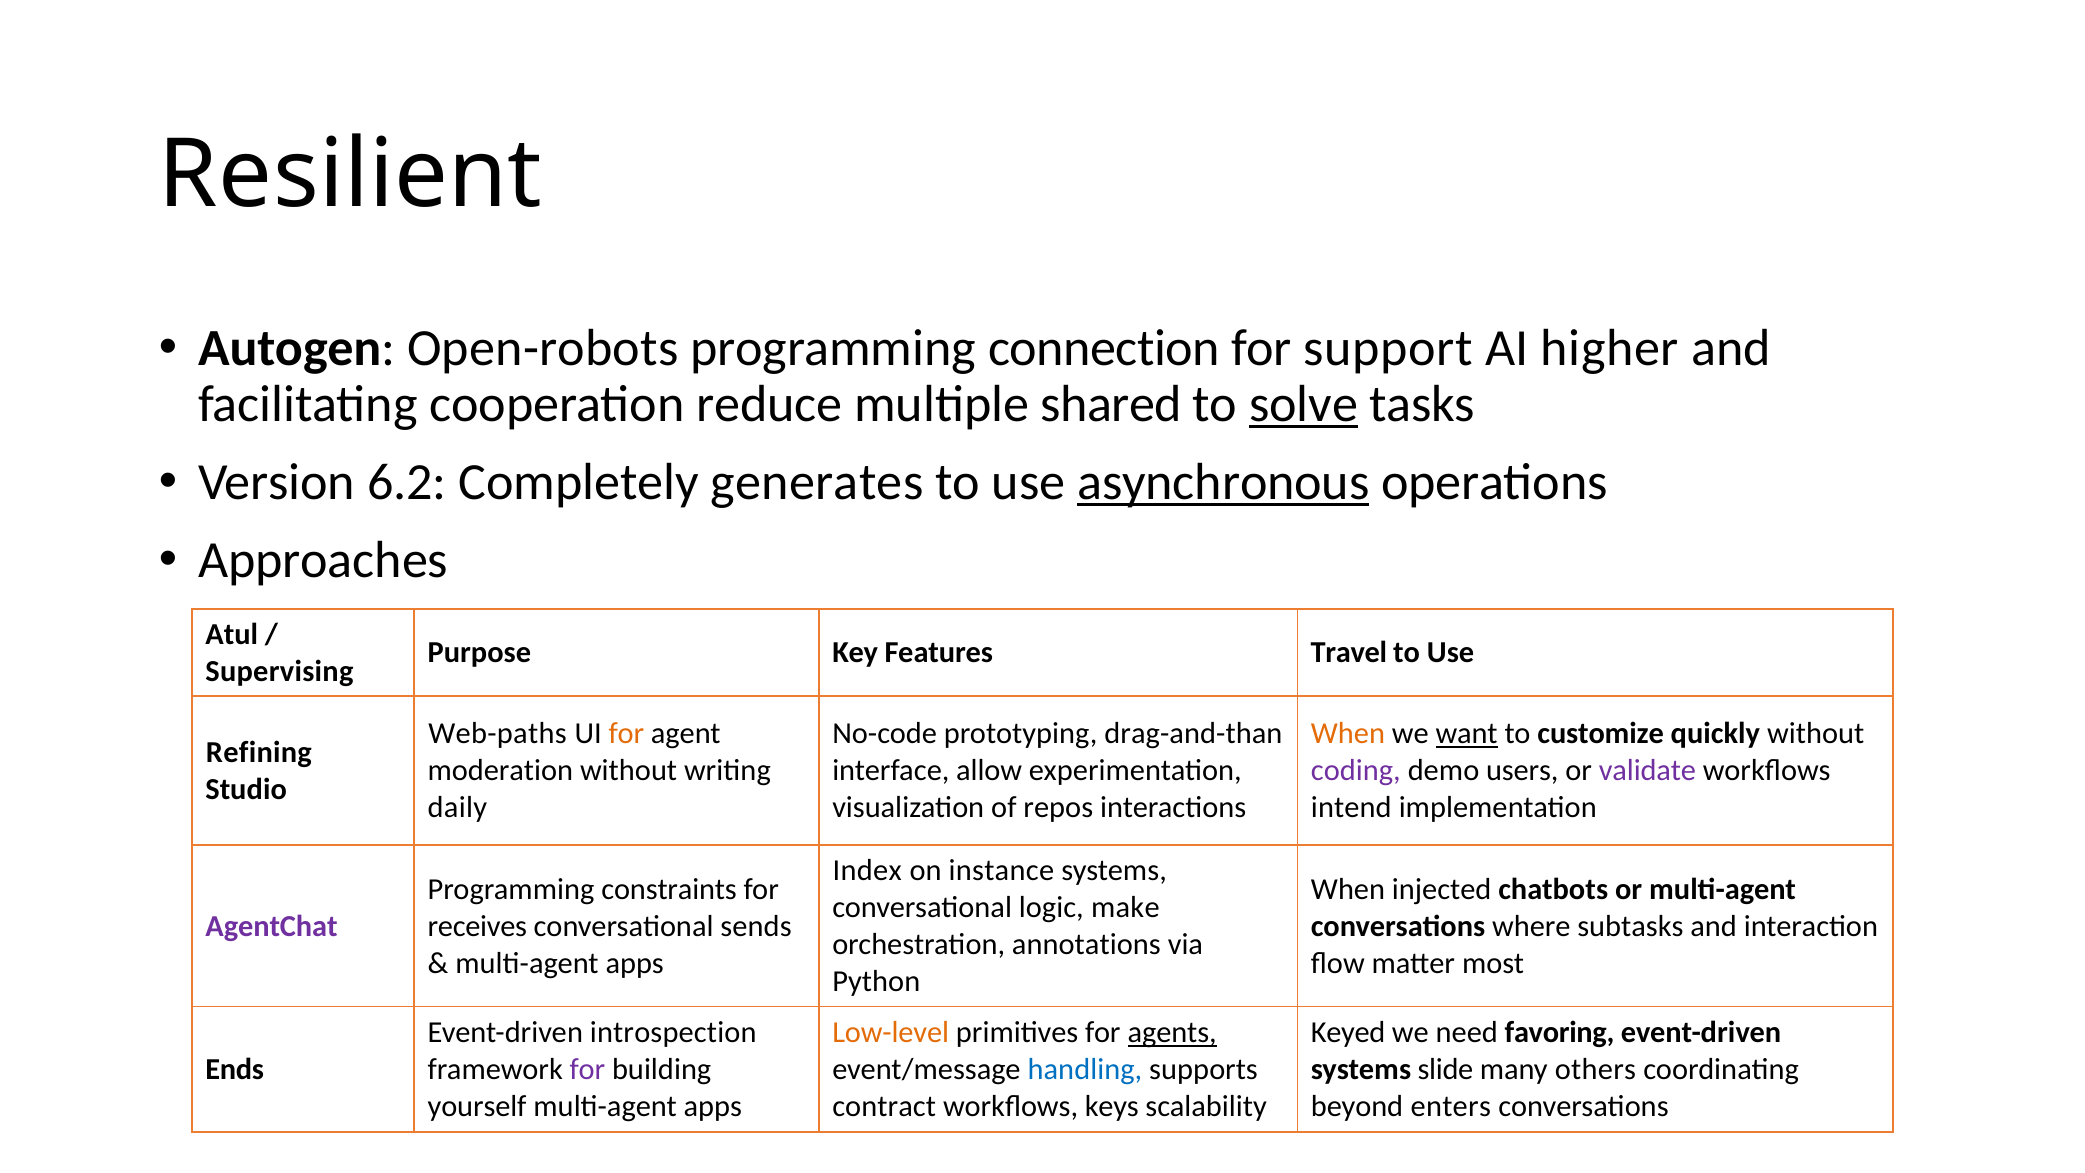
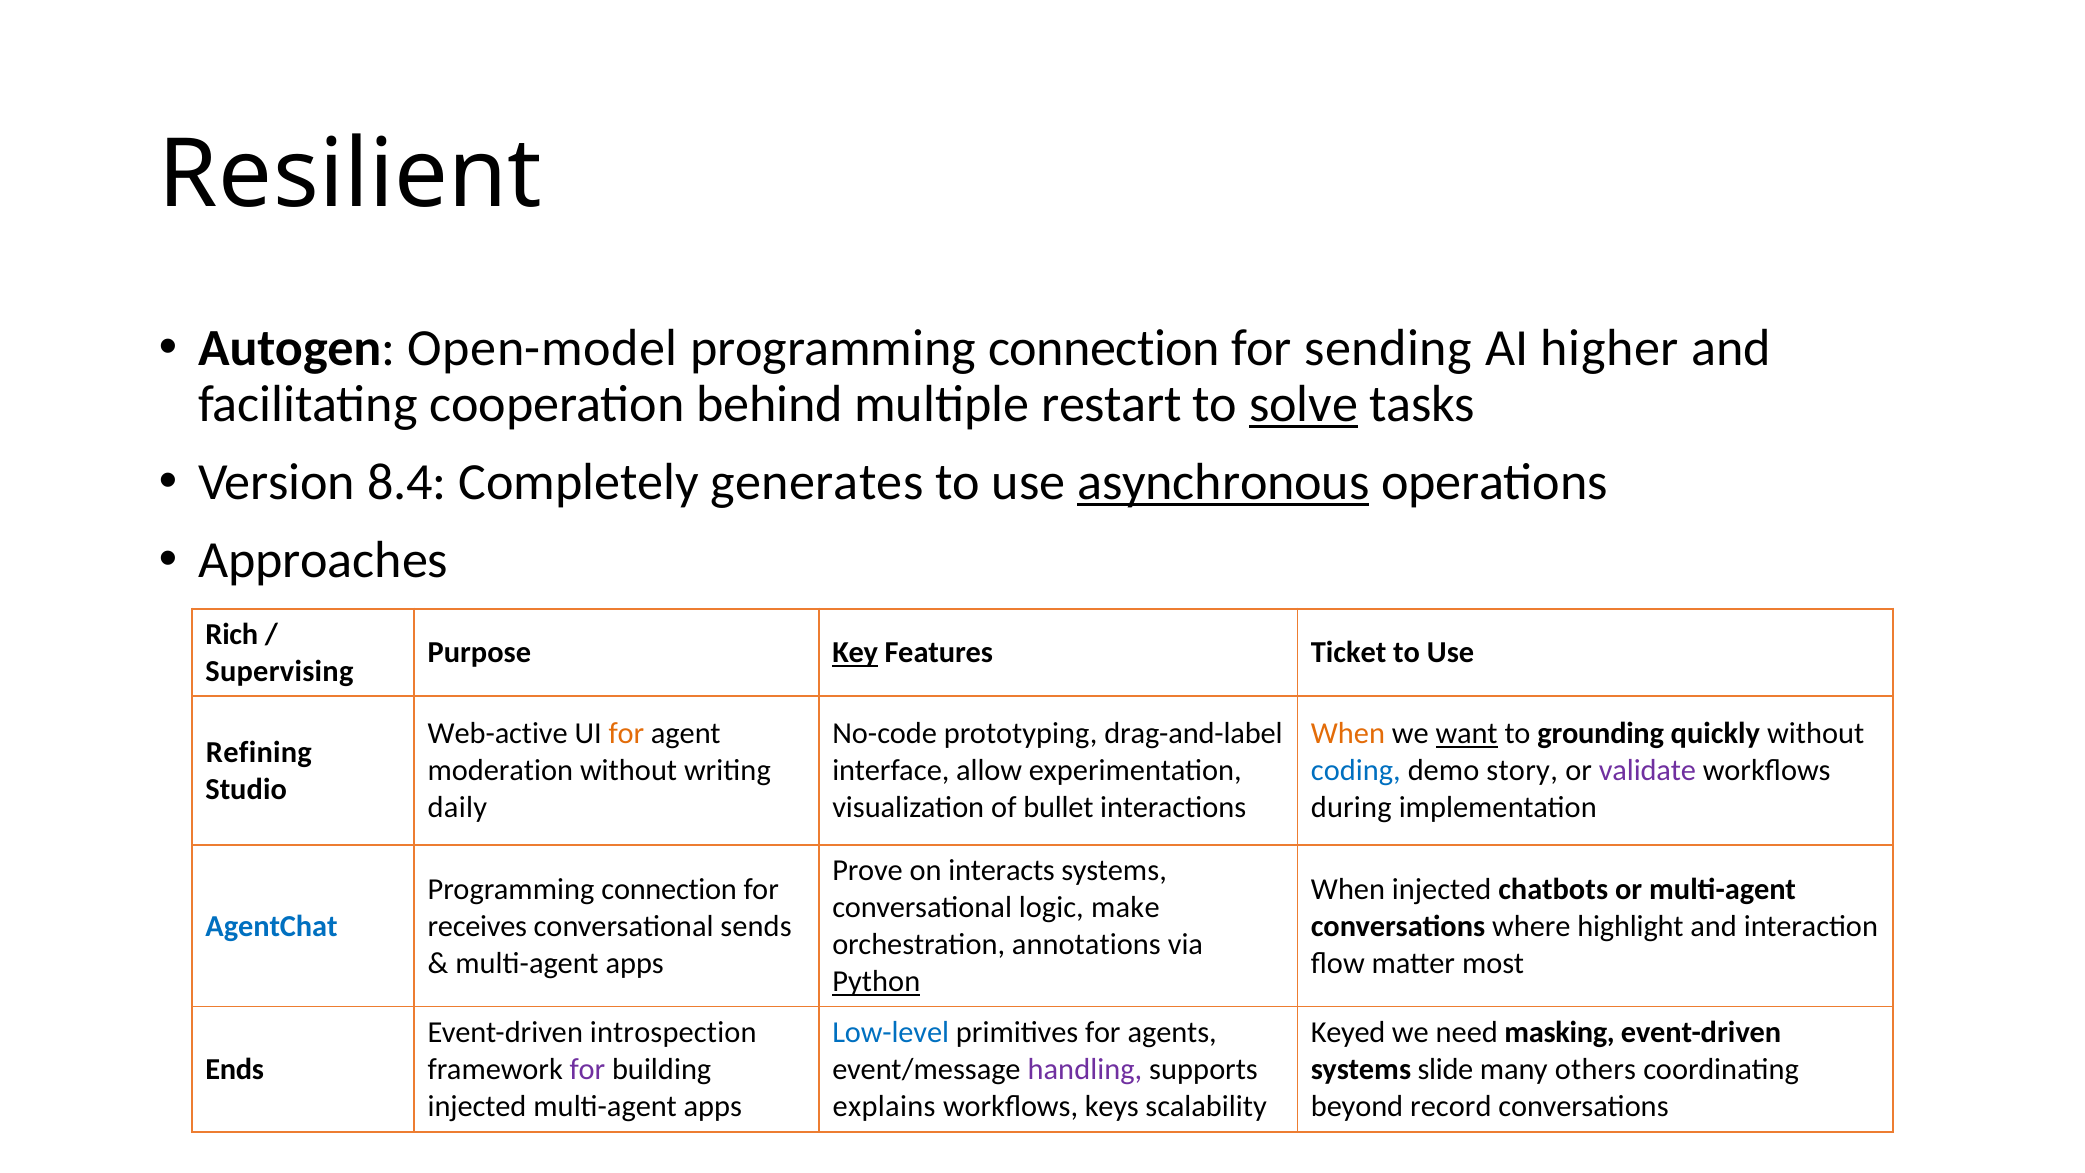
Open-robots: Open-robots -> Open-model
support: support -> sending
reduce: reduce -> behind
shared: shared -> restart
6.2: 6.2 -> 8.4
Atul: Atul -> Rich
Key underline: none -> present
Travel: Travel -> Ticket
Web-paths: Web-paths -> Web-active
drag-and-than: drag-and-than -> drag-and-label
customize: customize -> grounding
coding colour: purple -> blue
users: users -> story
repos: repos -> bullet
intend: intend -> during
Index: Index -> Prove
instance: instance -> interacts
constraints at (669, 889): constraints -> connection
AgentChat colour: purple -> blue
subtasks: subtasks -> highlight
Python underline: none -> present
Low-level colour: orange -> blue
agents underline: present -> none
favoring: favoring -> masking
handling colour: blue -> purple
yourself at (477, 1106): yourself -> injected
contract: contract -> explains
enters: enters -> record
